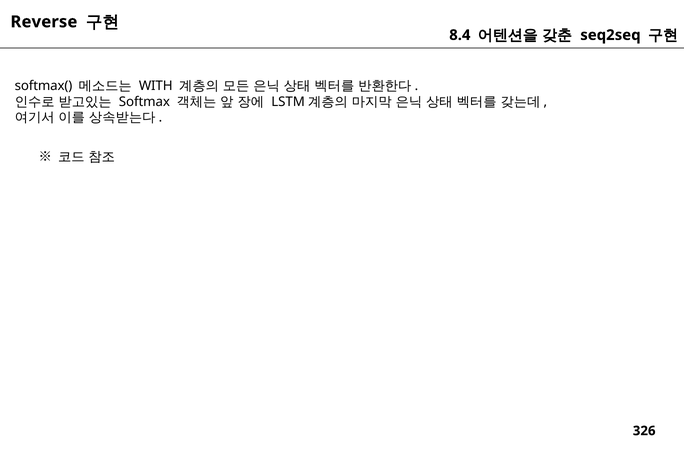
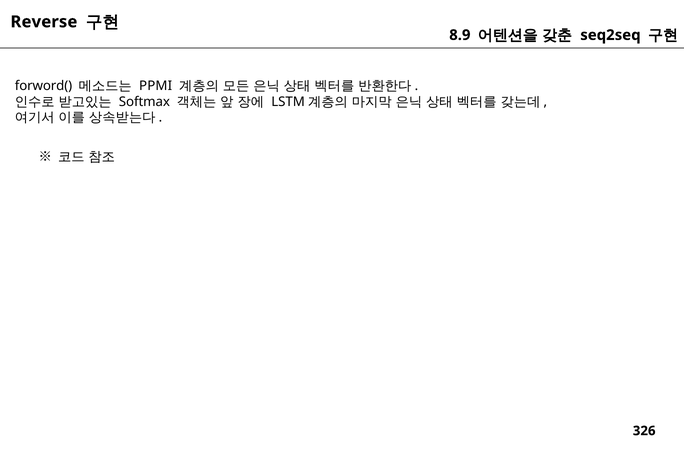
8.4: 8.4 -> 8.9
softmax(: softmax( -> forword(
WITH: WITH -> PPMI
